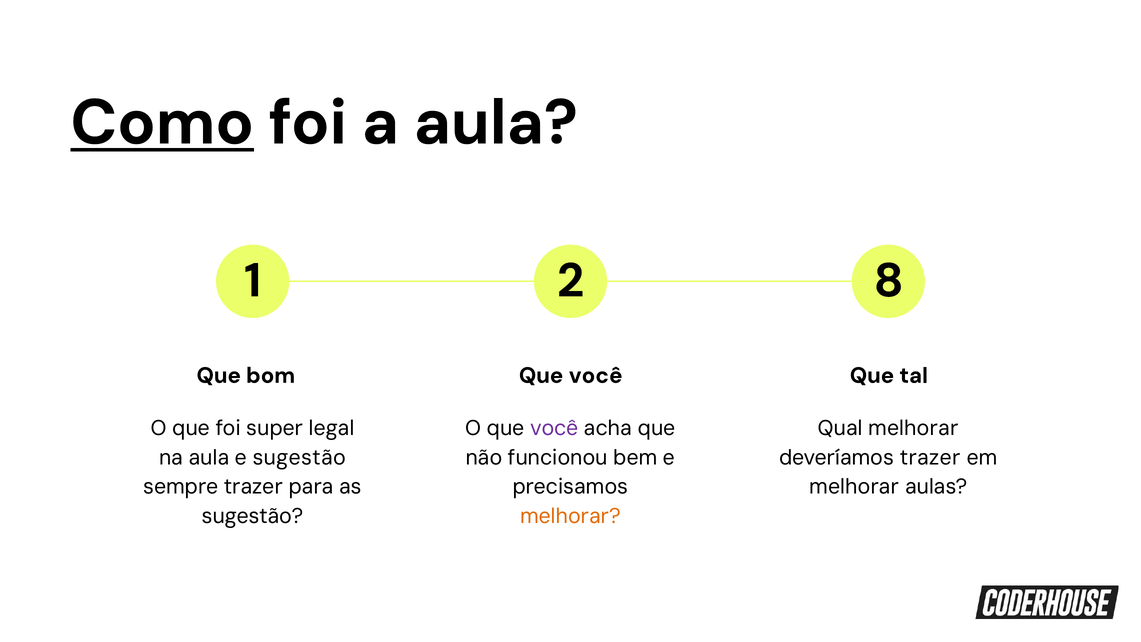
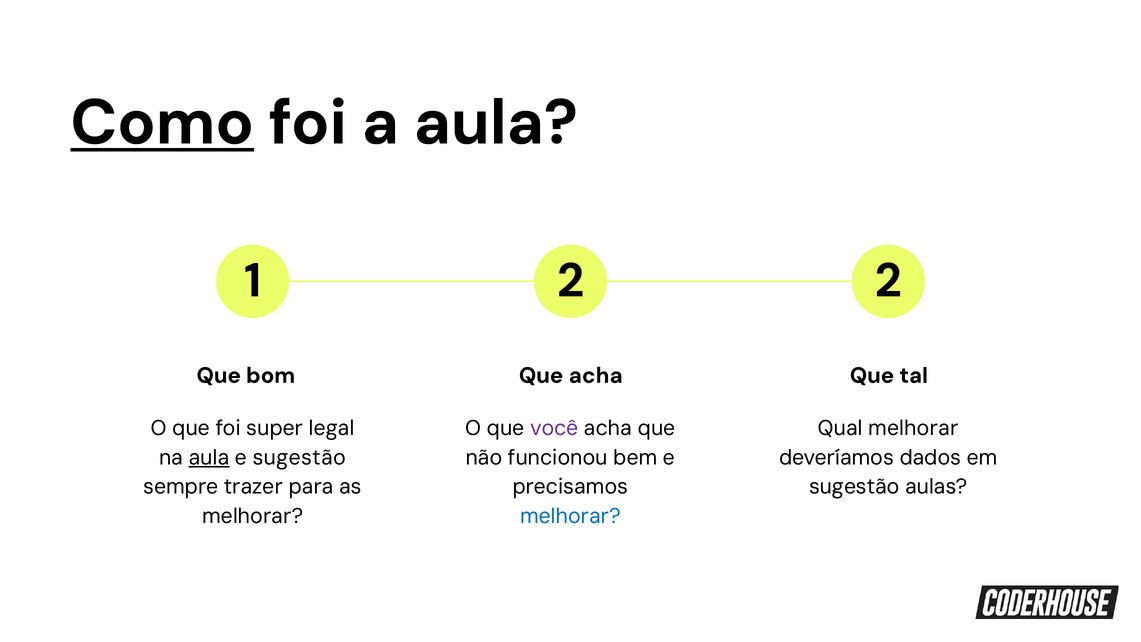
2 8: 8 -> 2
bom Que você: você -> acha
aula at (209, 457) underline: none -> present
deveríamos trazer: trazer -> dados
melhorar at (854, 487): melhorar -> sugestão
sugestão at (253, 516): sugestão -> melhorar
melhorar at (570, 516) colour: orange -> blue
